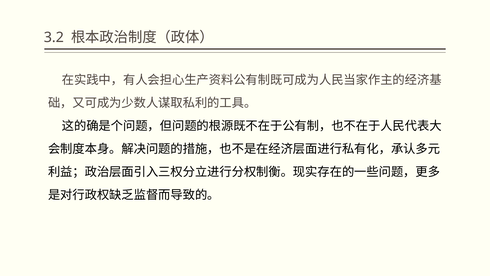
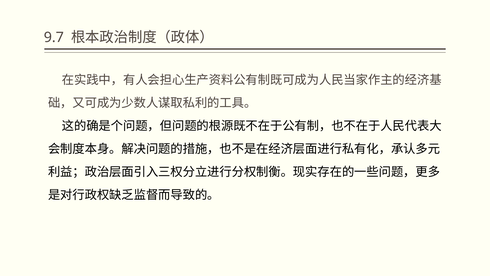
3.2: 3.2 -> 9.7
